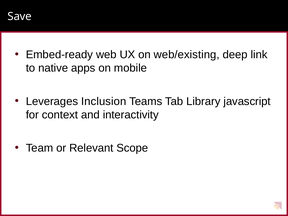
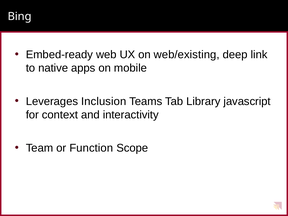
Save: Save -> Bing
Relevant: Relevant -> Function
